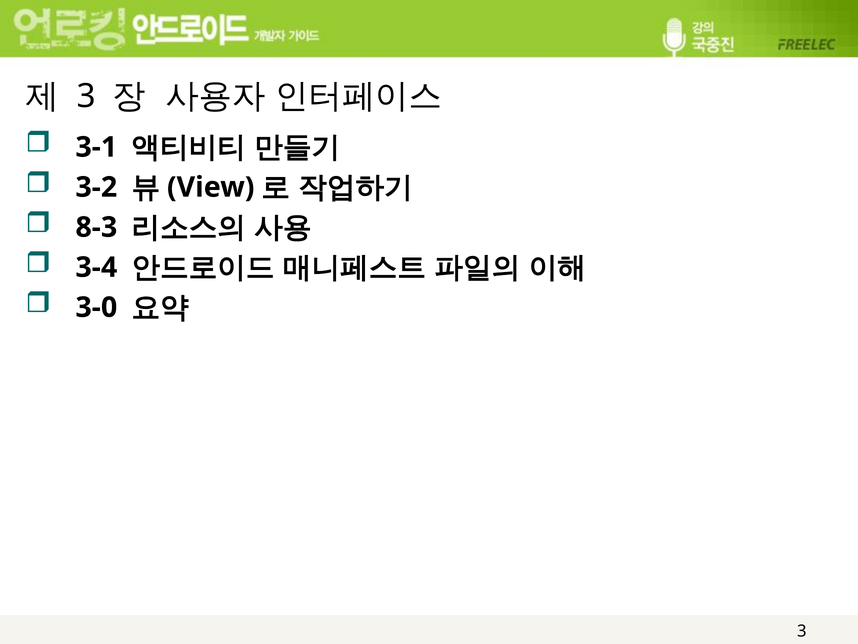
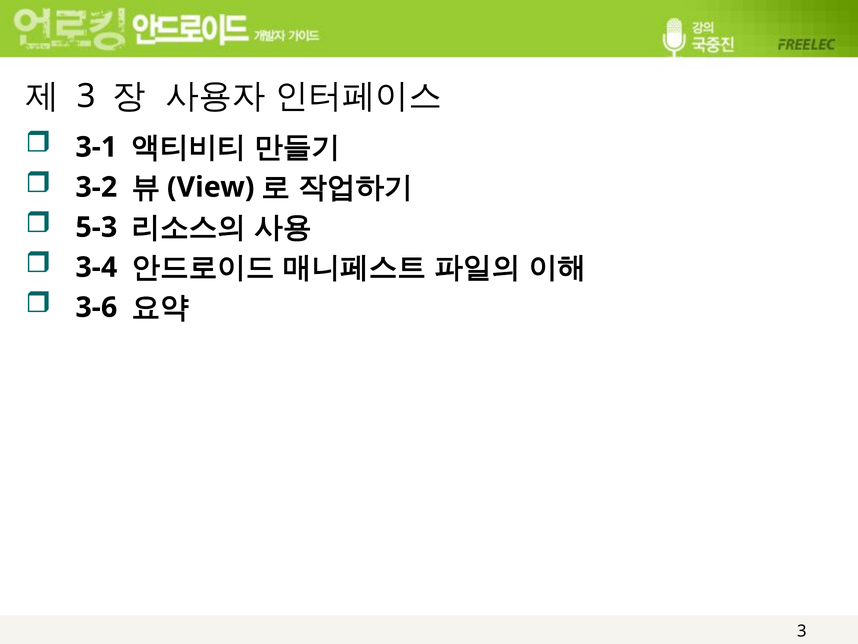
8-3: 8-3 -> 5-3
3-0: 3-0 -> 3-6
